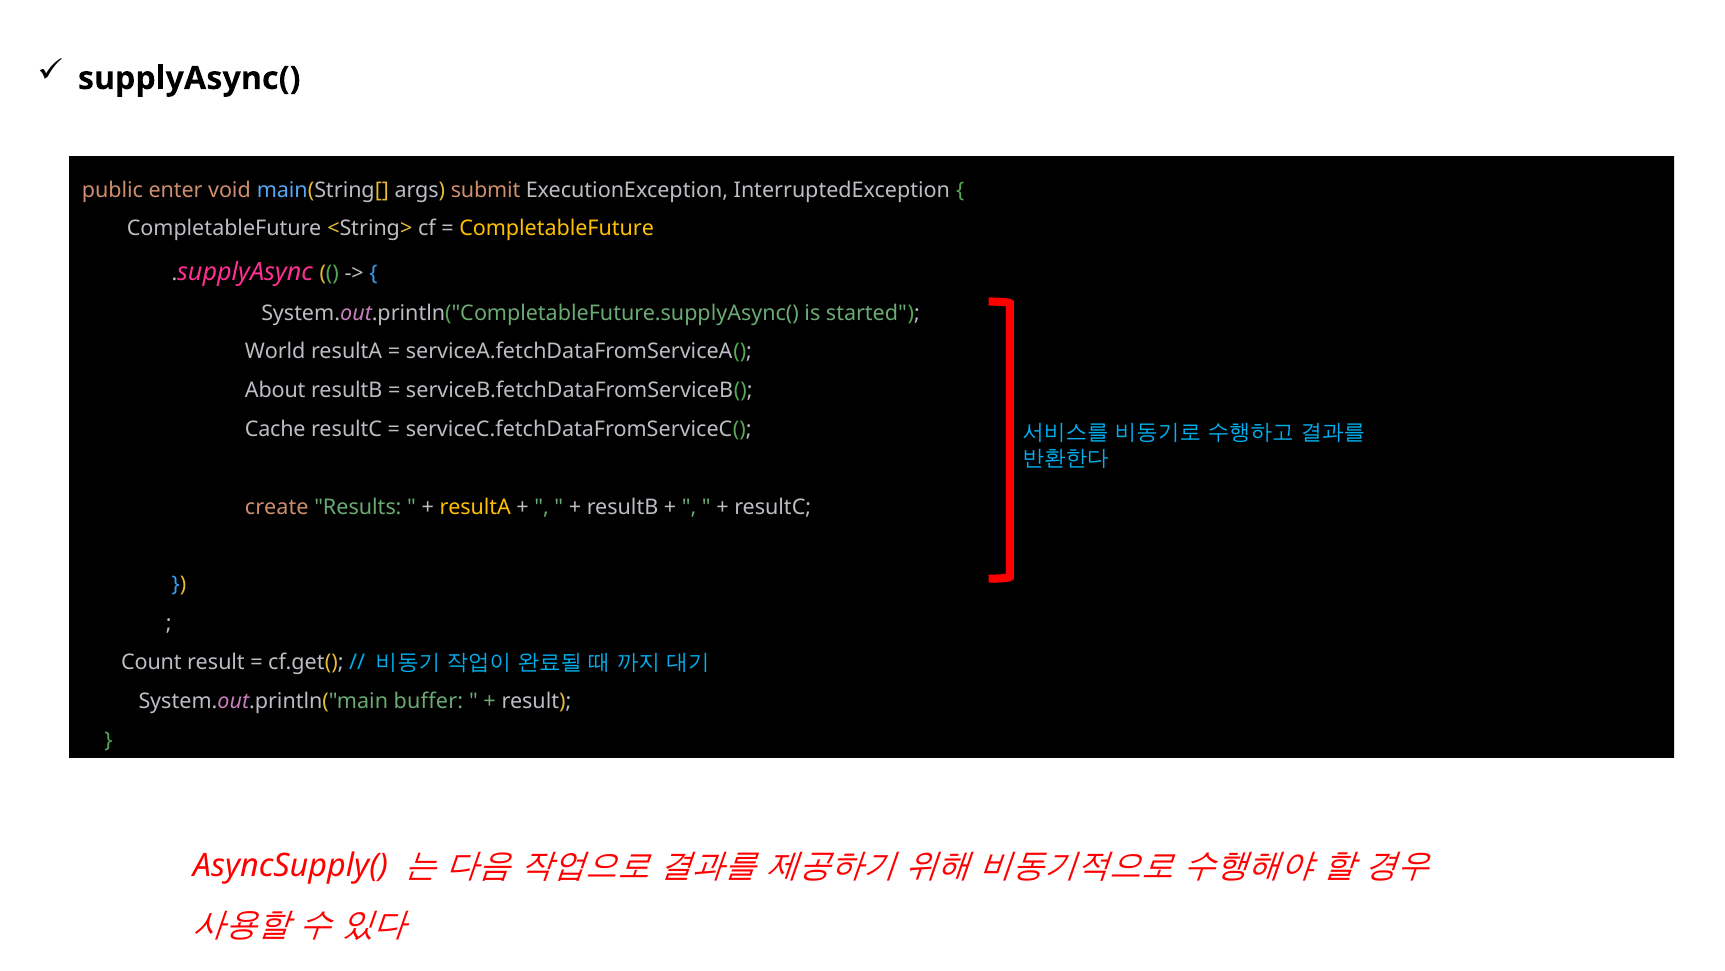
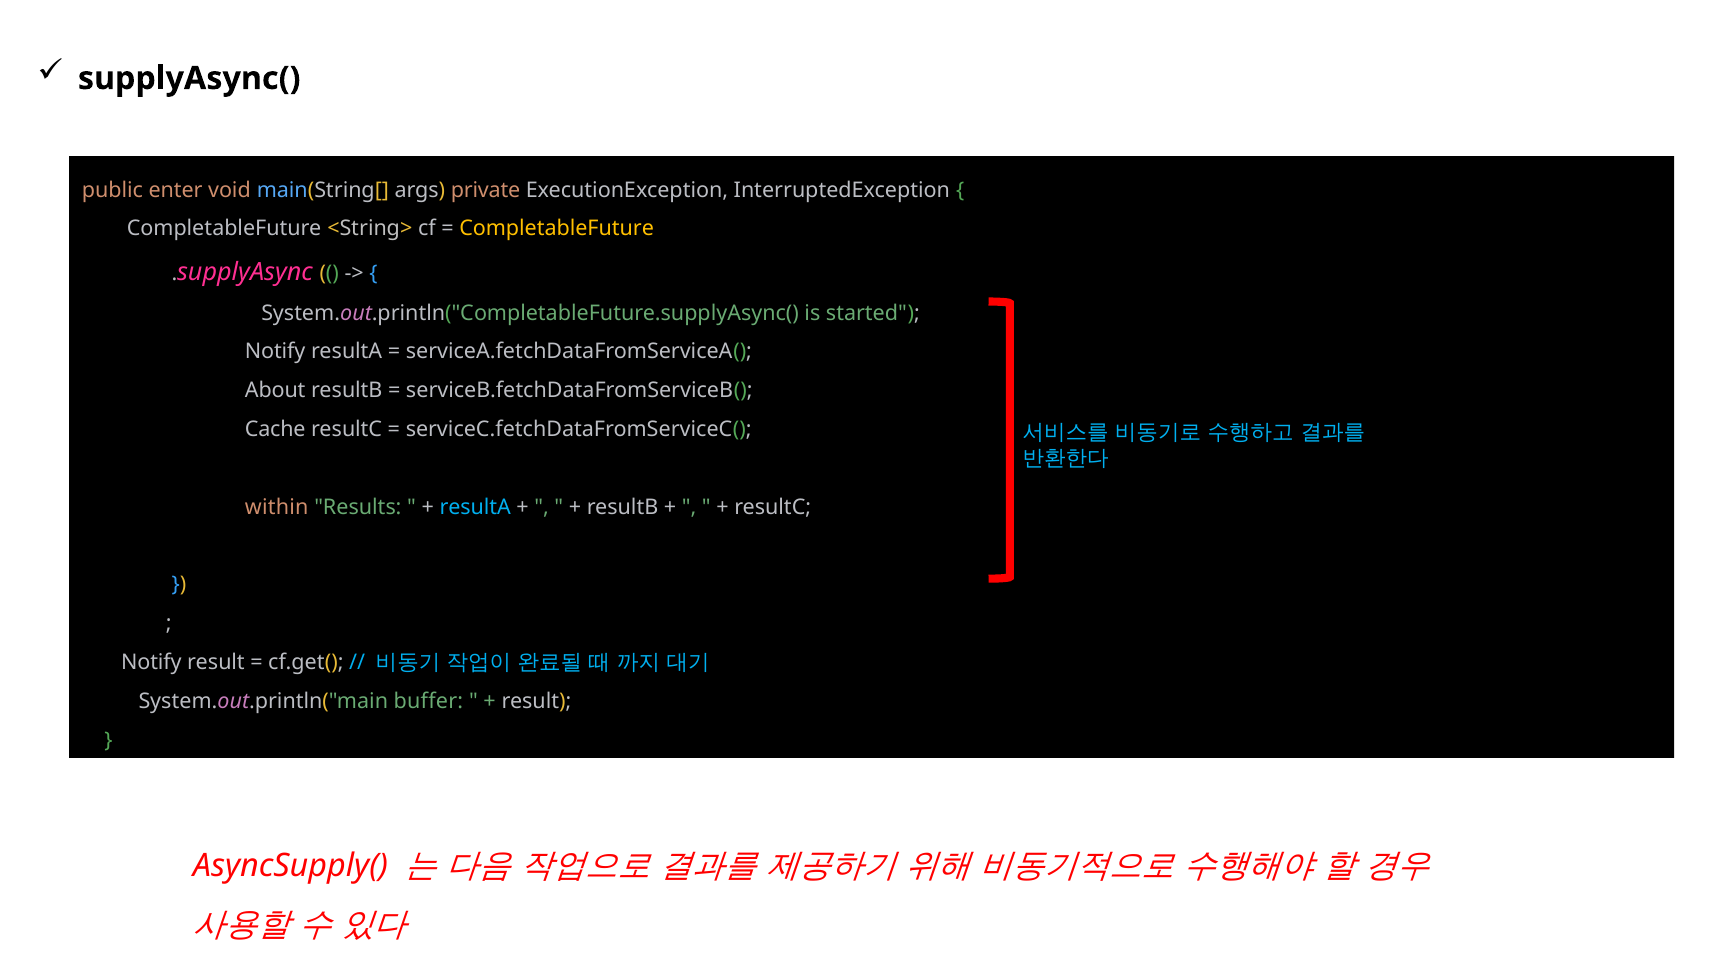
submit: submit -> private
World at (275, 352): World -> Notify
create: create -> within
resultA at (475, 507) colour: yellow -> light blue
Count at (151, 662): Count -> Notify
